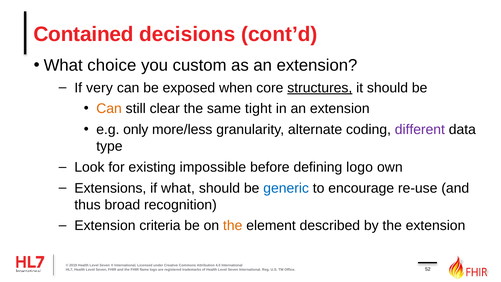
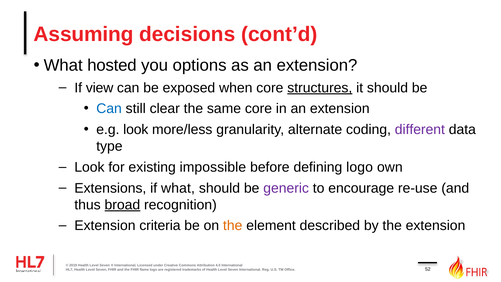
Contained: Contained -> Assuming
choice: choice -> hosted
custom: custom -> options
very: very -> view
Can at (109, 109) colour: orange -> blue
same tight: tight -> core
e.g only: only -> look
generic colour: blue -> purple
broad underline: none -> present
